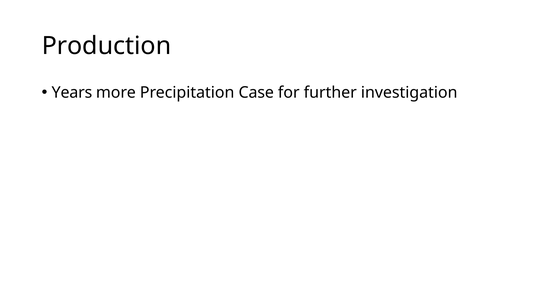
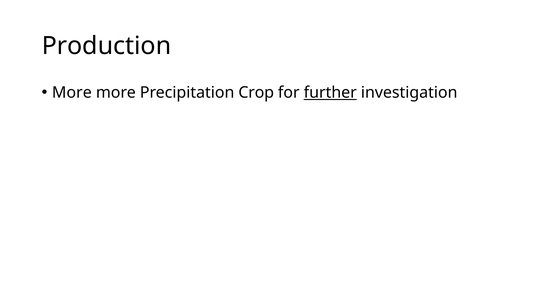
Years at (72, 92): Years -> More
Case: Case -> Crop
further underline: none -> present
